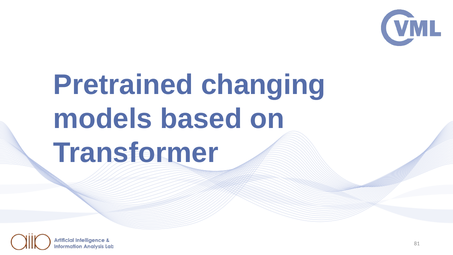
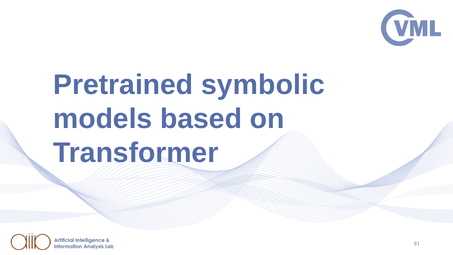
changing: changing -> symbolic
